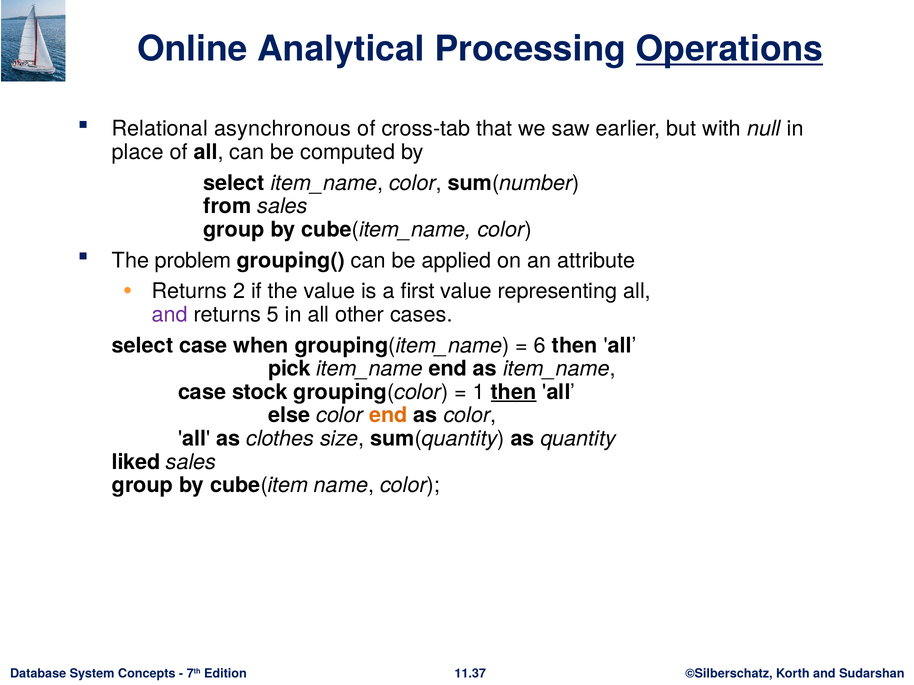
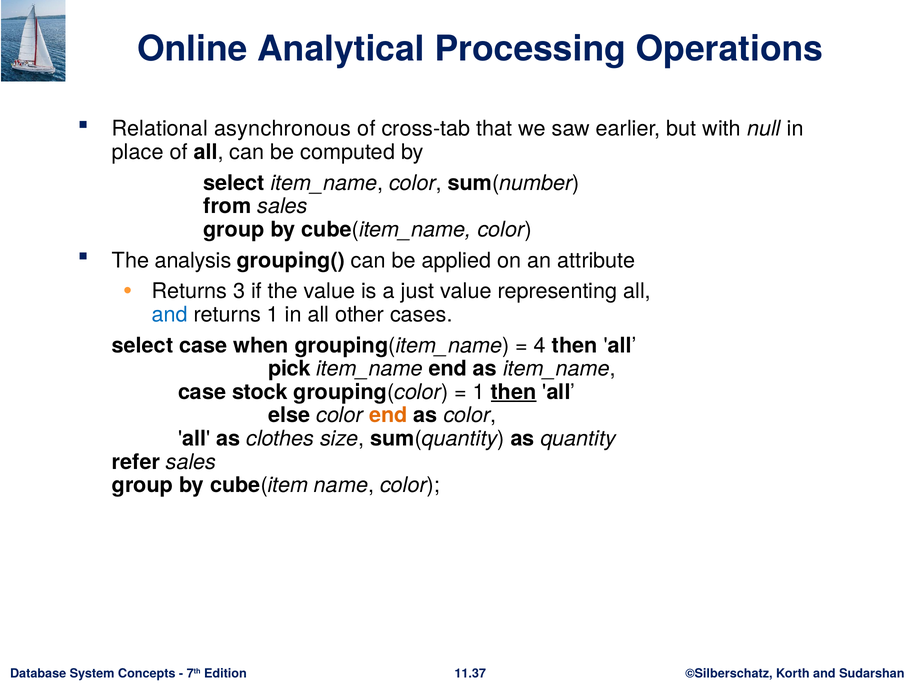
Operations underline: present -> none
problem: problem -> analysis
2: 2 -> 3
first: first -> just
and at (170, 315) colour: purple -> blue
returns 5: 5 -> 1
6: 6 -> 4
liked: liked -> refer
